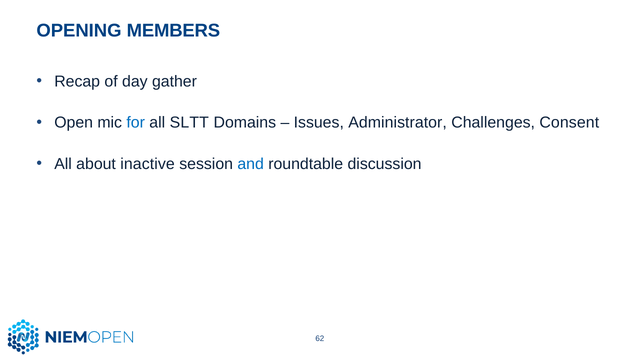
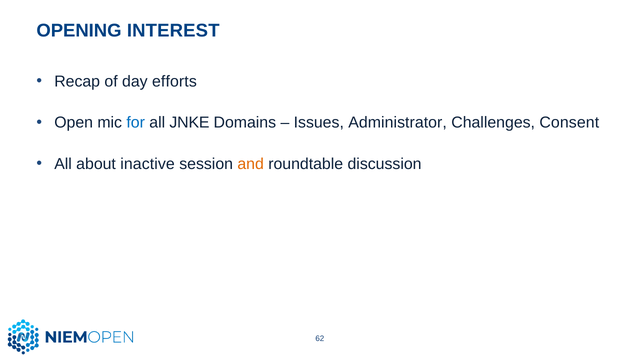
MEMBERS: MEMBERS -> INTEREST
gather: gather -> efforts
SLTT: SLTT -> JNKE
and colour: blue -> orange
